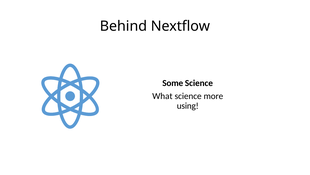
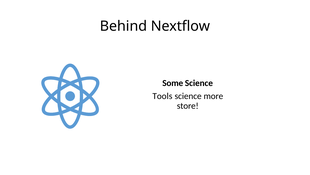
What: What -> Tools
using: using -> store
